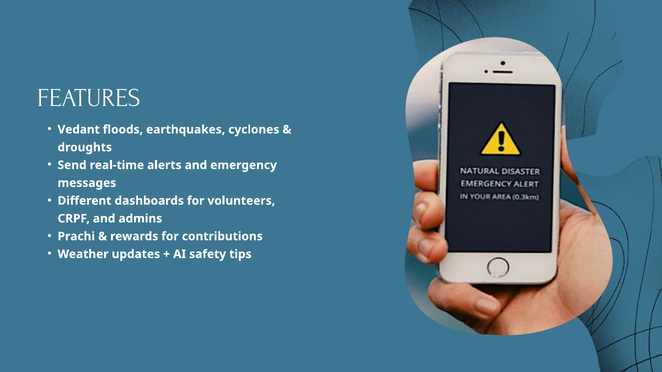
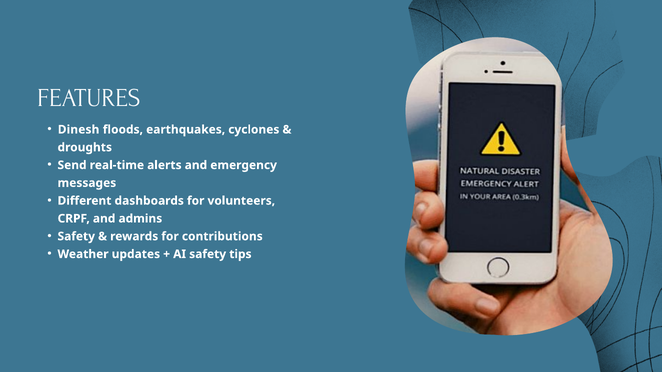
Vedant: Vedant -> Dinesh
Prachi at (76, 237): Prachi -> Safety
